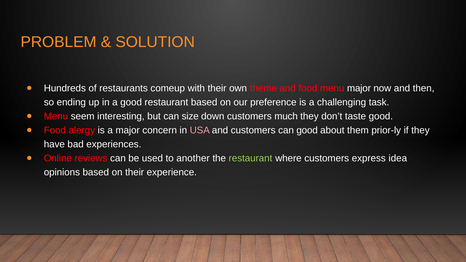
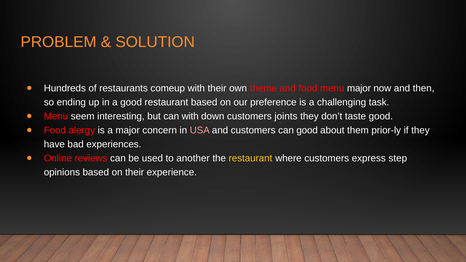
can size: size -> with
much: much -> joints
restaurant at (250, 158) colour: light green -> yellow
idea: idea -> step
